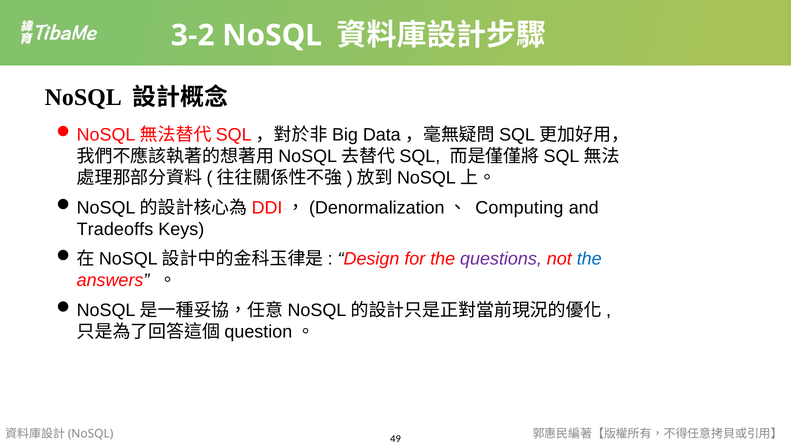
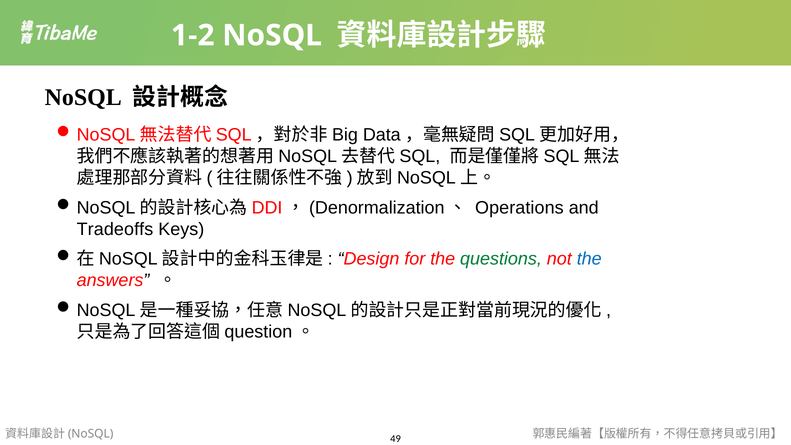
3-2: 3-2 -> 1-2
Computing: Computing -> Operations
questions colour: purple -> green
